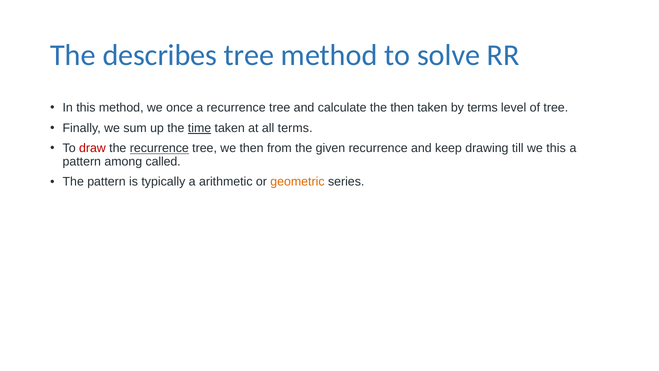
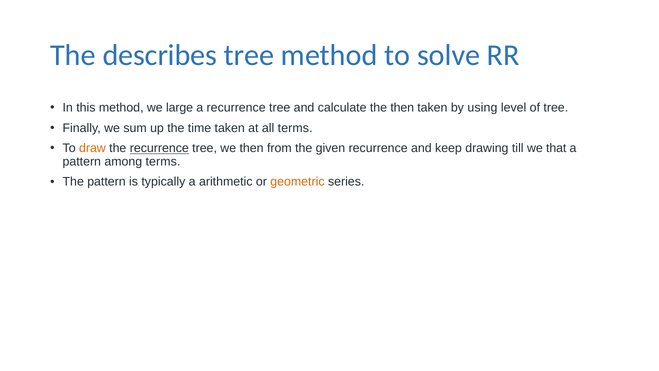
once: once -> large
by terms: terms -> using
time underline: present -> none
draw colour: red -> orange
we this: this -> that
among called: called -> terms
